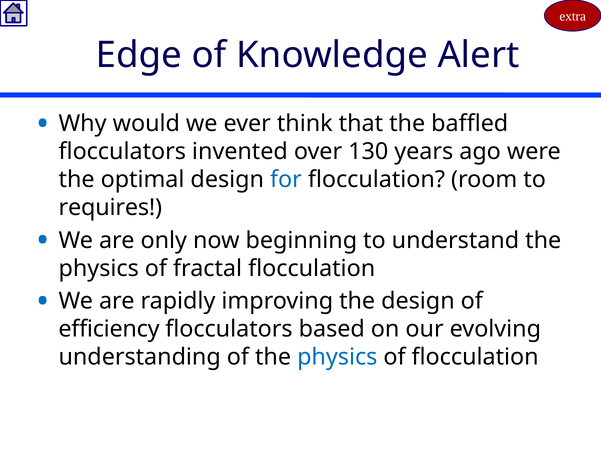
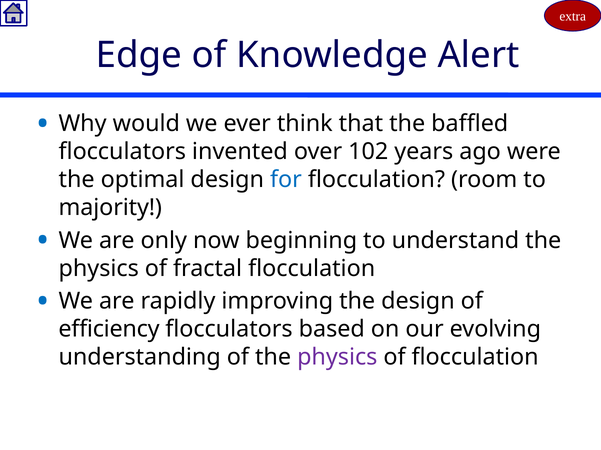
130: 130 -> 102
requires: requires -> majority
physics at (337, 358) colour: blue -> purple
